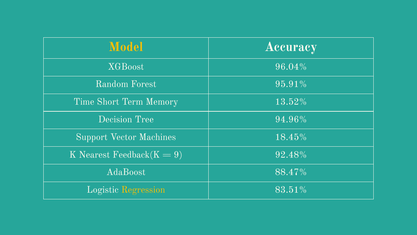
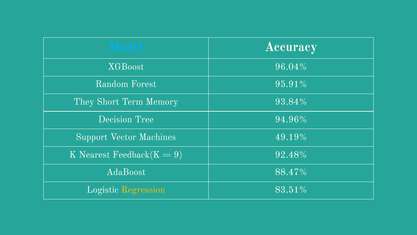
Model colour: yellow -> light blue
Time: Time -> They
13.52%: 13.52% -> 93.84%
18.45%: 18.45% -> 49.19%
